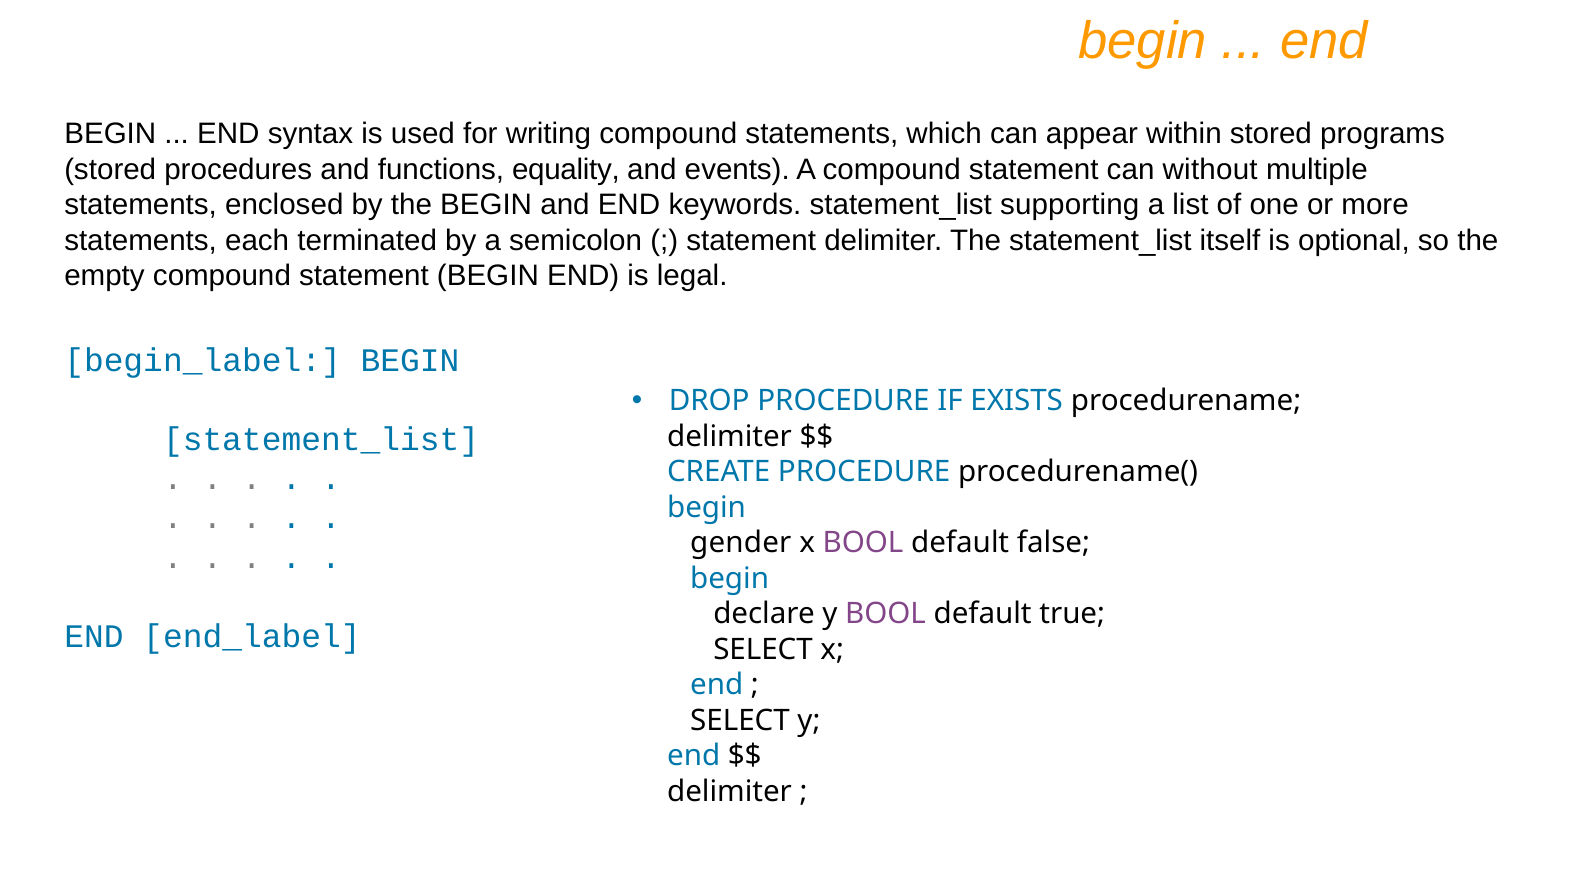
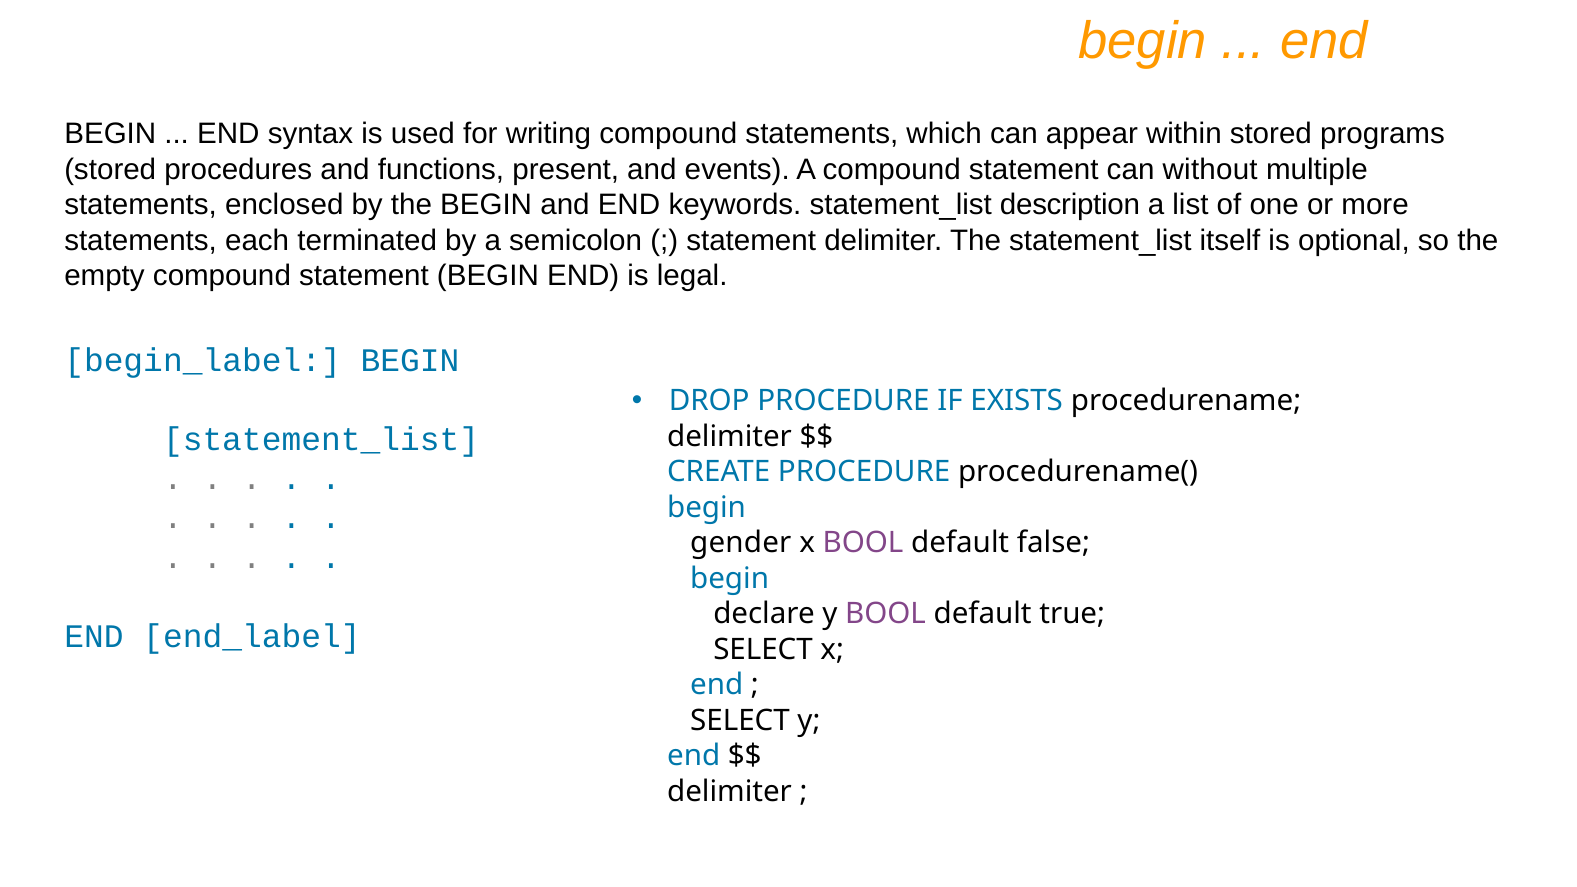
equality: equality -> present
supporting: supporting -> description
